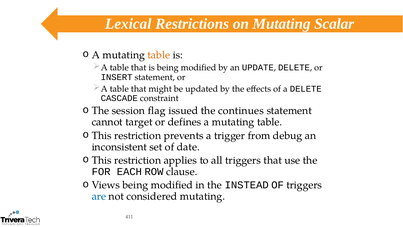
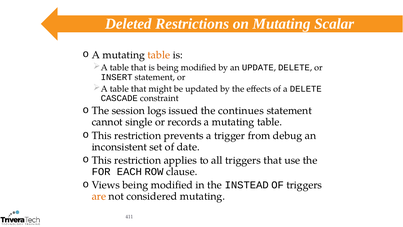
Lexical: Lexical -> Deleted
flag: flag -> logs
target: target -> single
defines: defines -> records
are colour: blue -> orange
